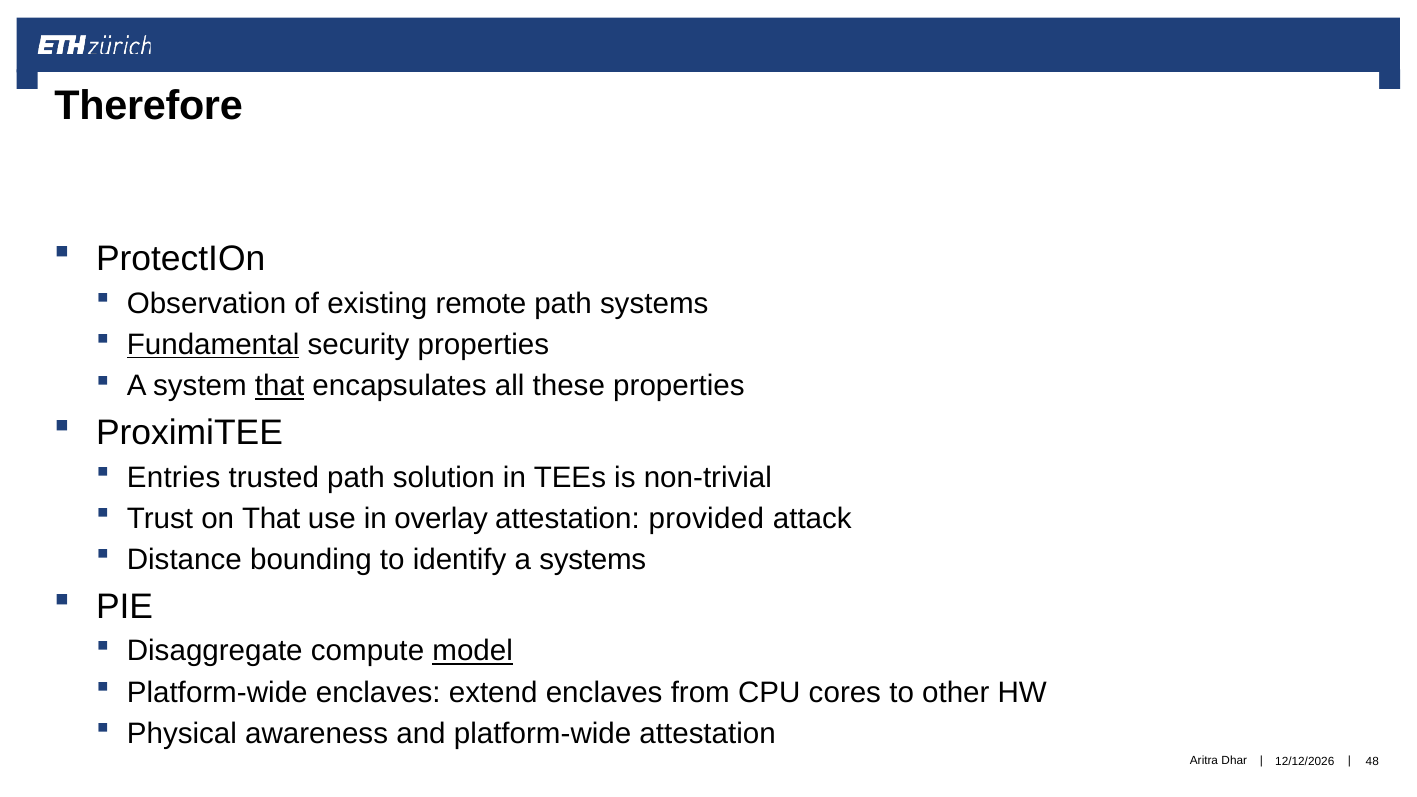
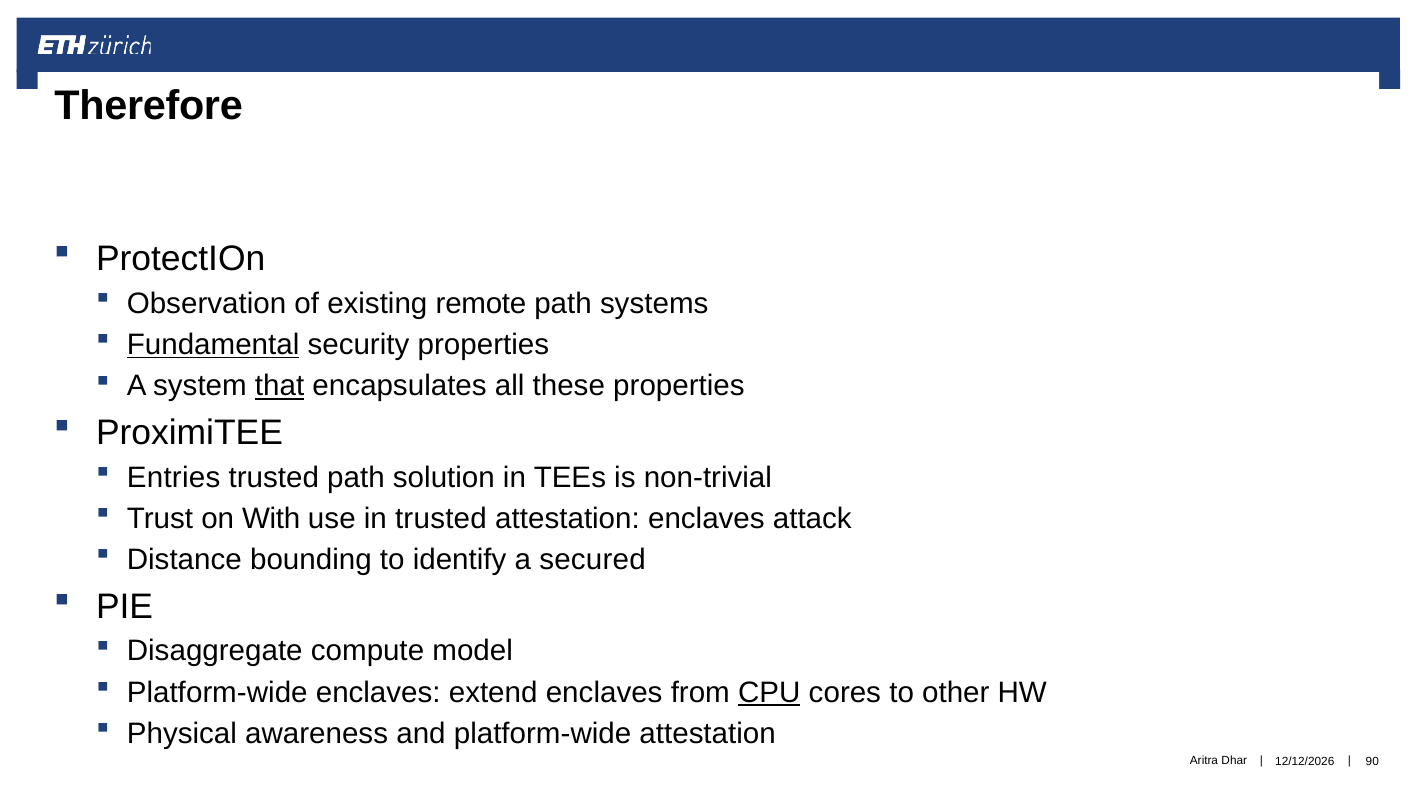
on That: That -> With
in overlay: overlay -> trusted
attestation provided: provided -> enclaves
a systems: systems -> secured
model underline: present -> none
CPU underline: none -> present
48: 48 -> 90
